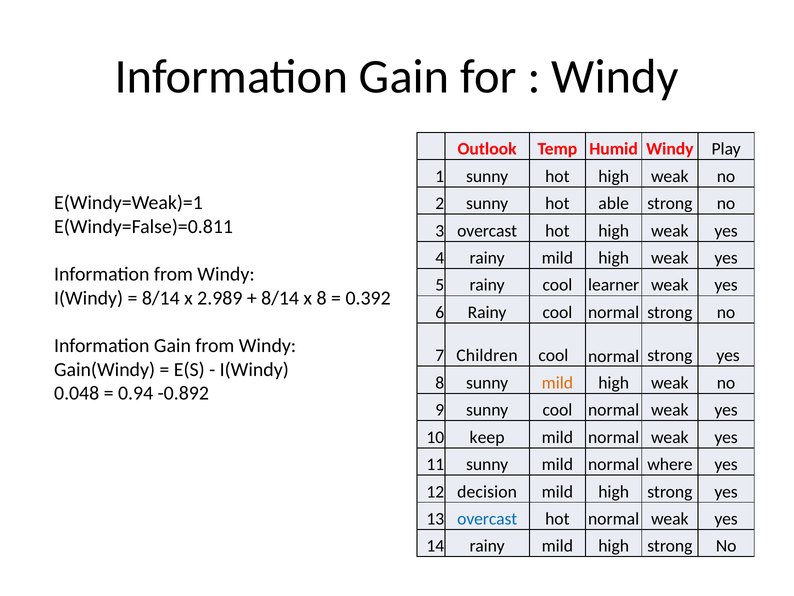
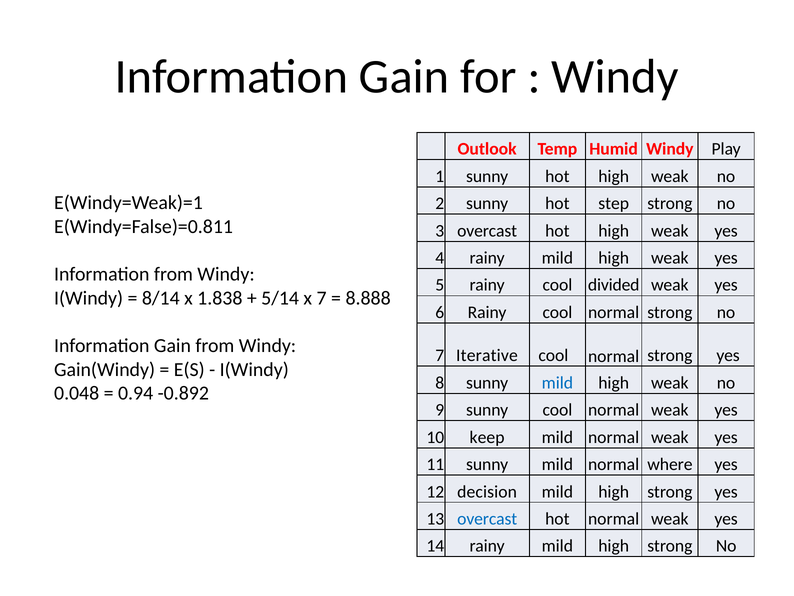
able: able -> step
learner: learner -> divided
2.989: 2.989 -> 1.838
8/14 at (280, 298): 8/14 -> 5/14
x 8: 8 -> 7
0.392: 0.392 -> 8.888
Children: Children -> Iterative
mild at (557, 382) colour: orange -> blue
